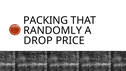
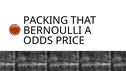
RANDOMLY: RANDOMLY -> BERNOULLI
DROP: DROP -> ODDS
